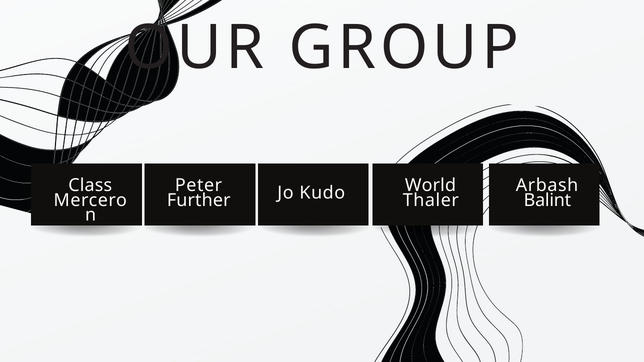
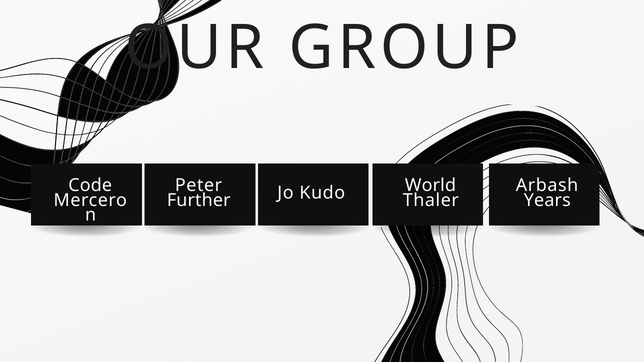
Class: Class -> Code
Balint: Balint -> Years
